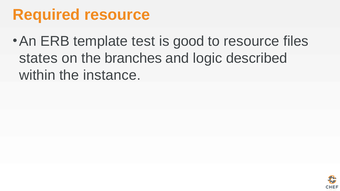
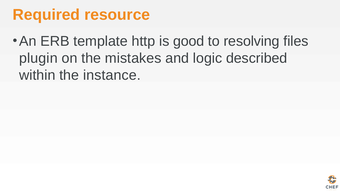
test: test -> http
to resource: resource -> resolving
states: states -> plugin
branches: branches -> mistakes
